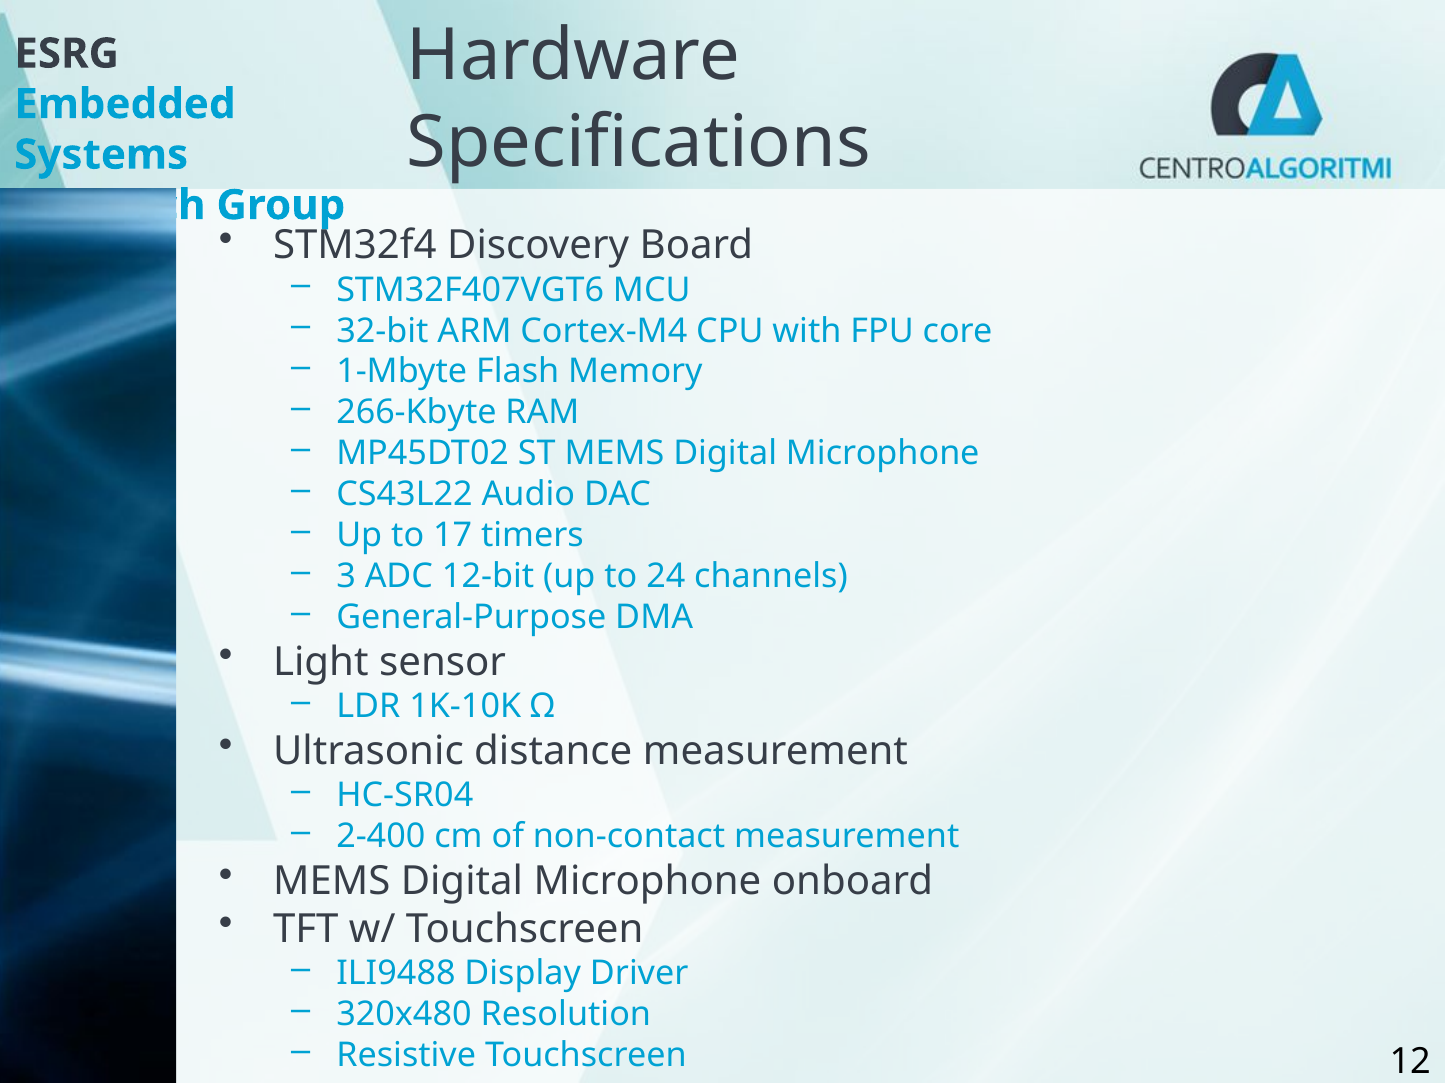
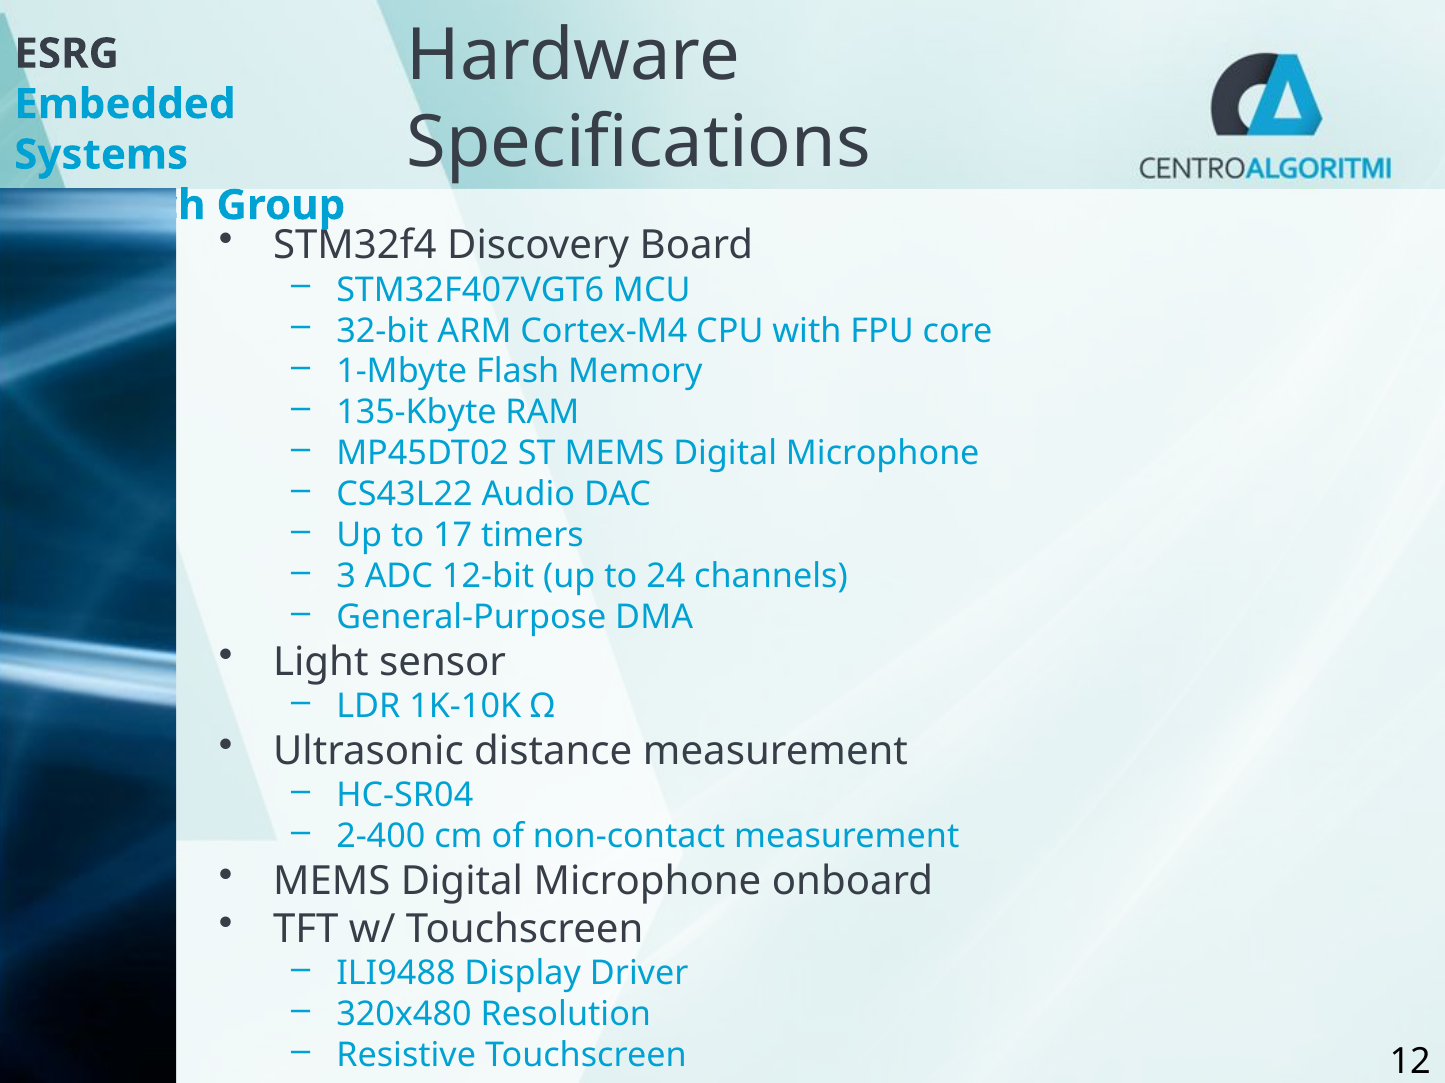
266-Kbyte: 266-Kbyte -> 135-Kbyte
